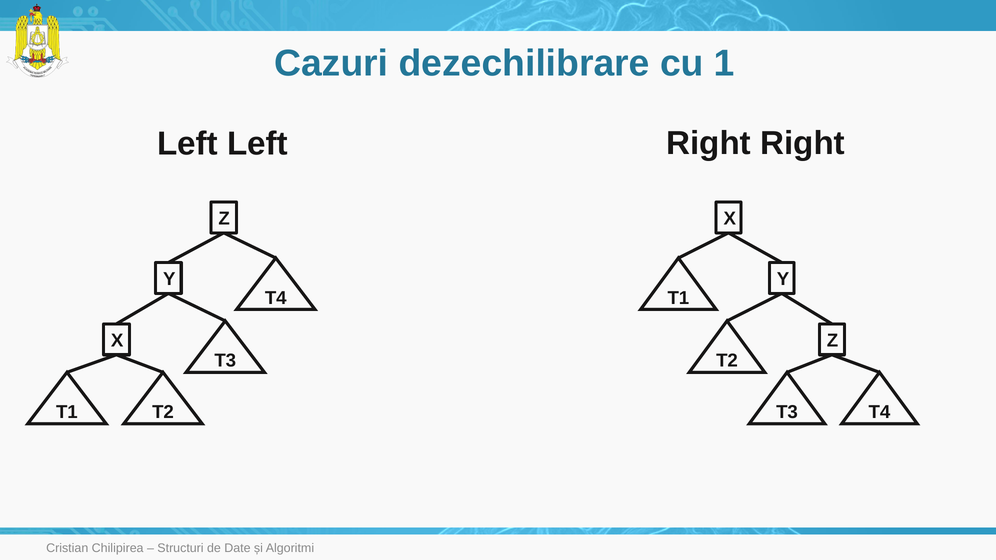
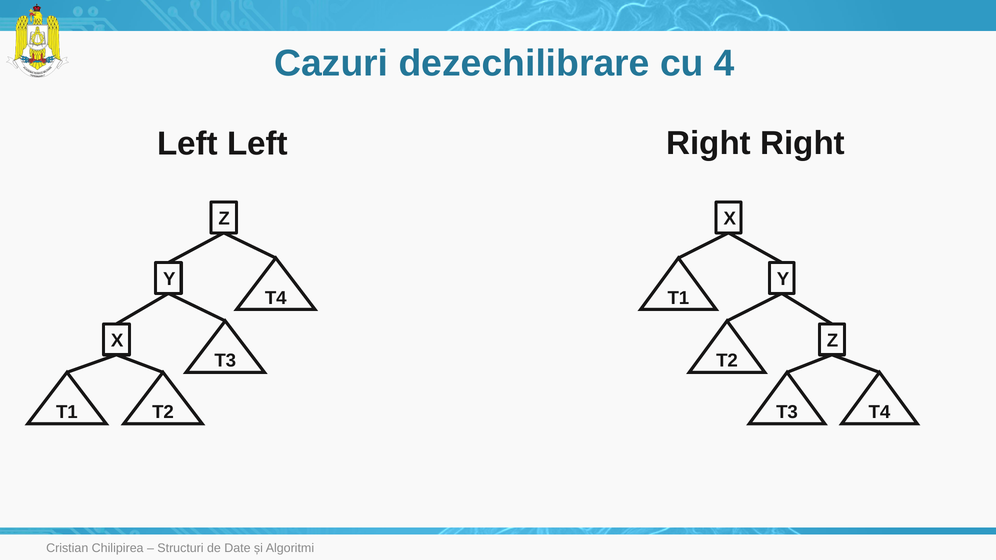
1: 1 -> 4
